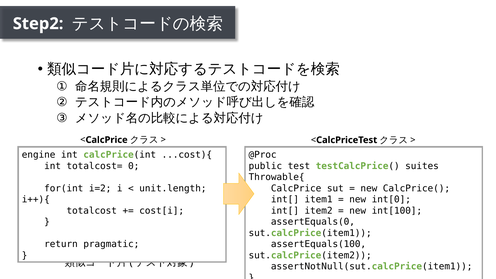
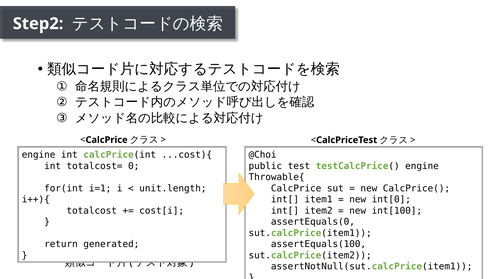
@Proc: @Proc -> @Choi
testCalcPrice( suites: suites -> engine
i=2: i=2 -> i=1
pragmatic: pragmatic -> generated
